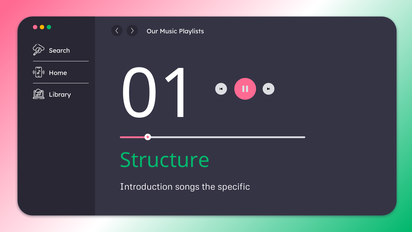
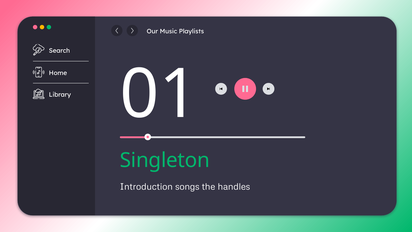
Structure: Structure -> Singleton
specific: specific -> handles
